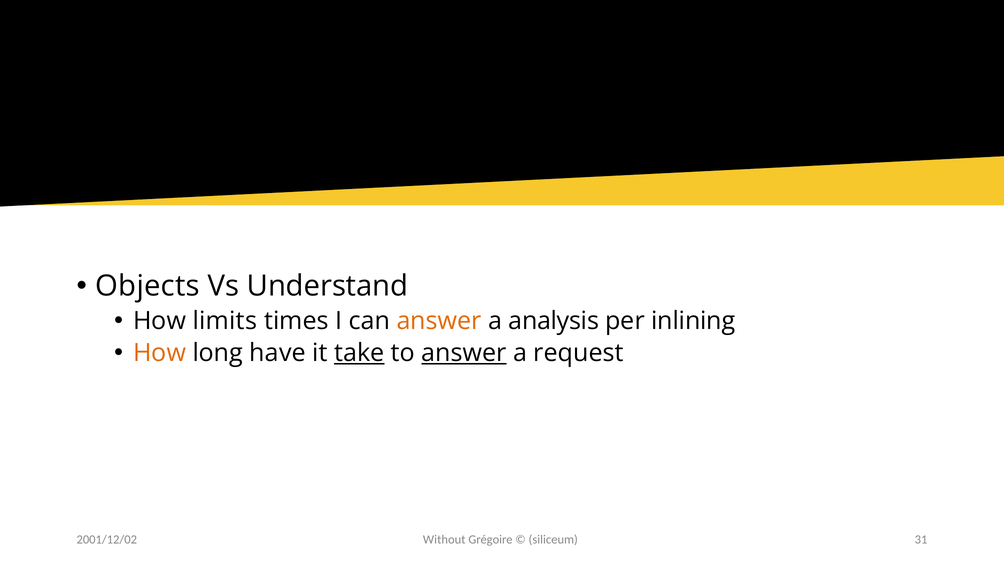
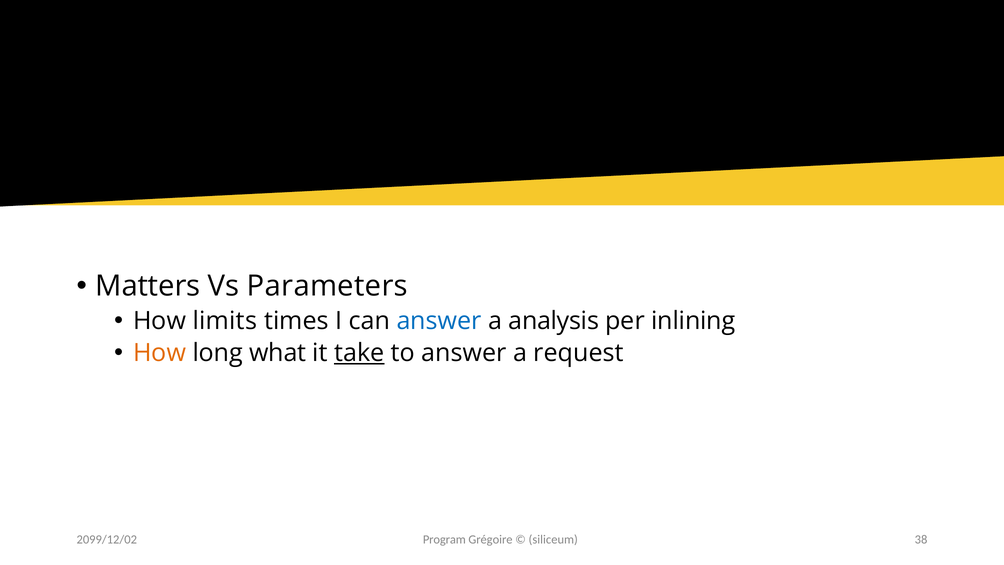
Objects: Objects -> Matters
Understand: Understand -> Parameters
answer at (439, 321) colour: orange -> blue
have: have -> what
answer at (464, 353) underline: present -> none
Without: Without -> Program
31: 31 -> 38
2001/12/02: 2001/12/02 -> 2099/12/02
